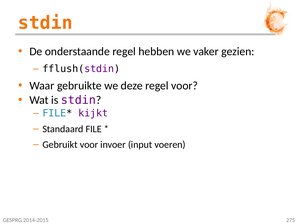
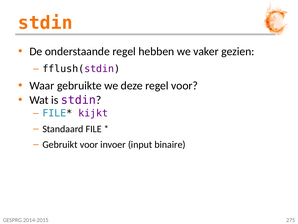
voeren: voeren -> binaire
